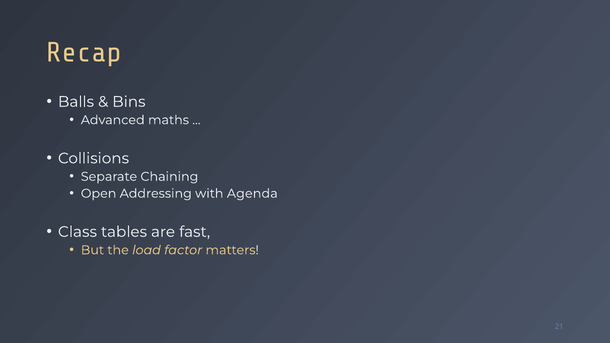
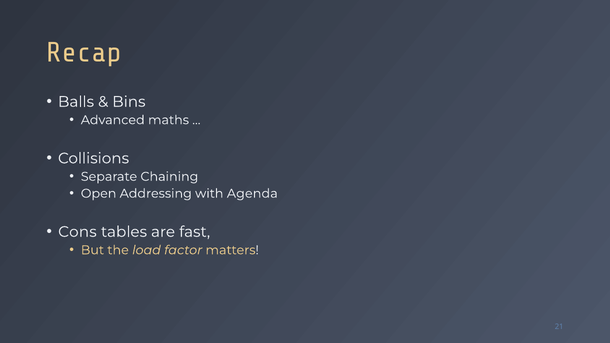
Class: Class -> Cons
